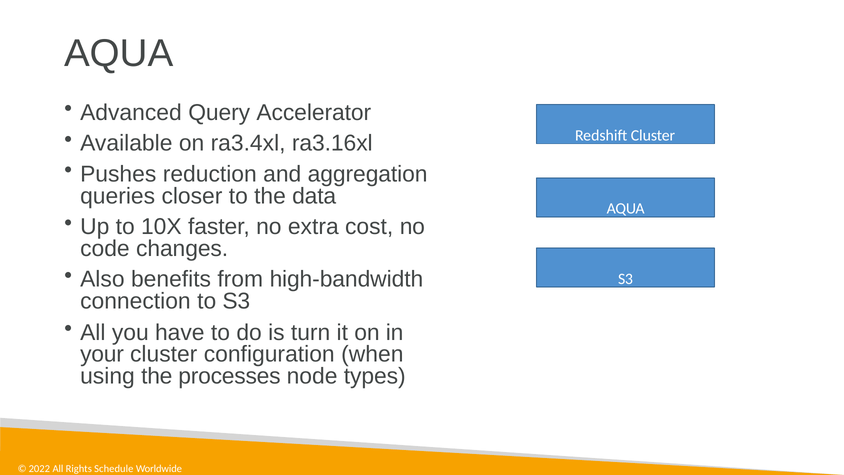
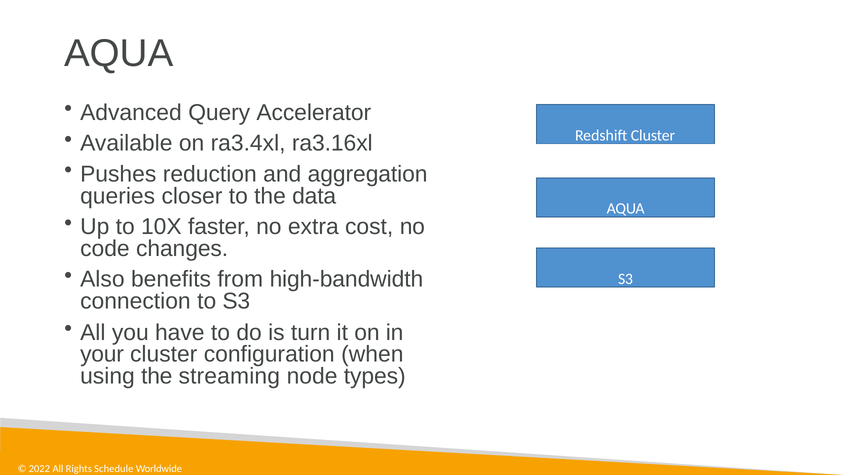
processes: processes -> streaming
